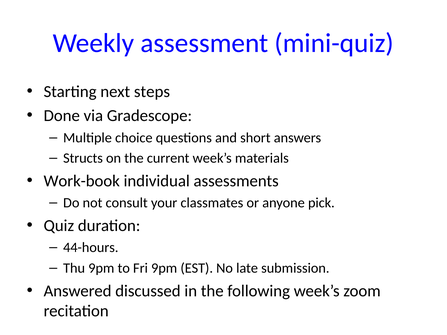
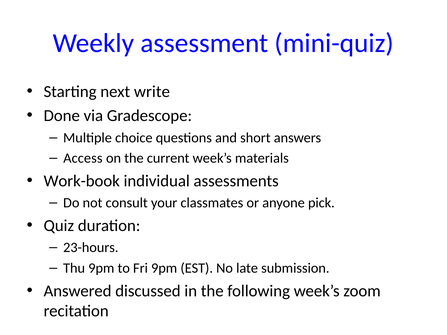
steps: steps -> write
Structs: Structs -> Access
44-hours: 44-hours -> 23-hours
